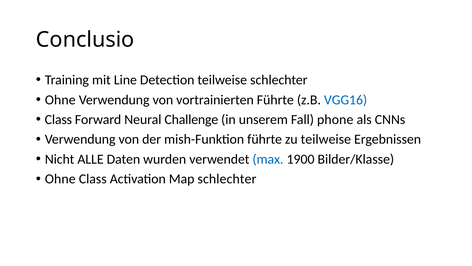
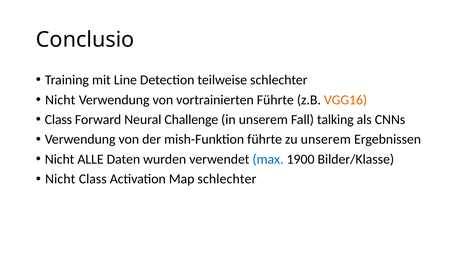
Ohne at (60, 100): Ohne -> Nicht
VGG16 colour: blue -> orange
phone: phone -> talking
zu teilweise: teilweise -> unserem
Ohne at (60, 179): Ohne -> Nicht
